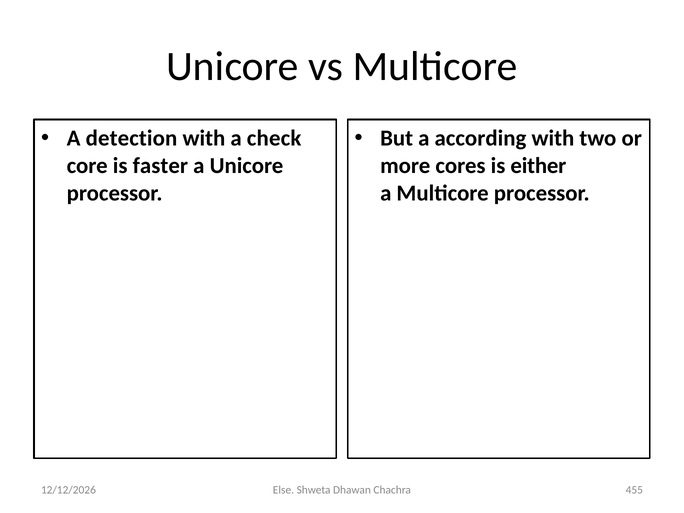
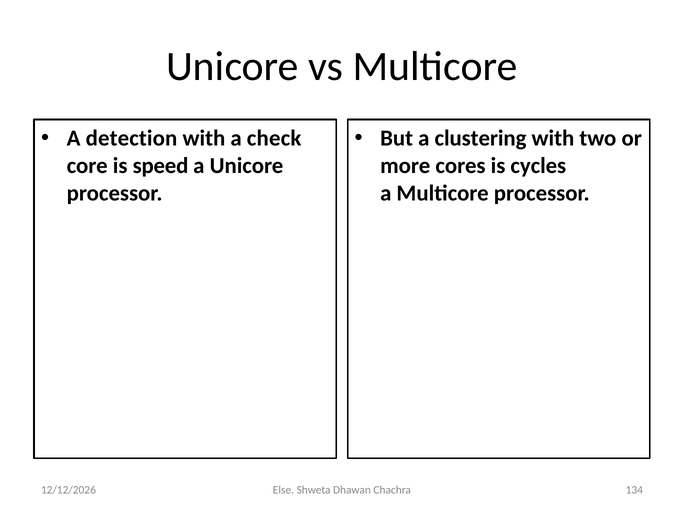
according: according -> clustering
faster: faster -> speed
either: either -> cycles
455: 455 -> 134
